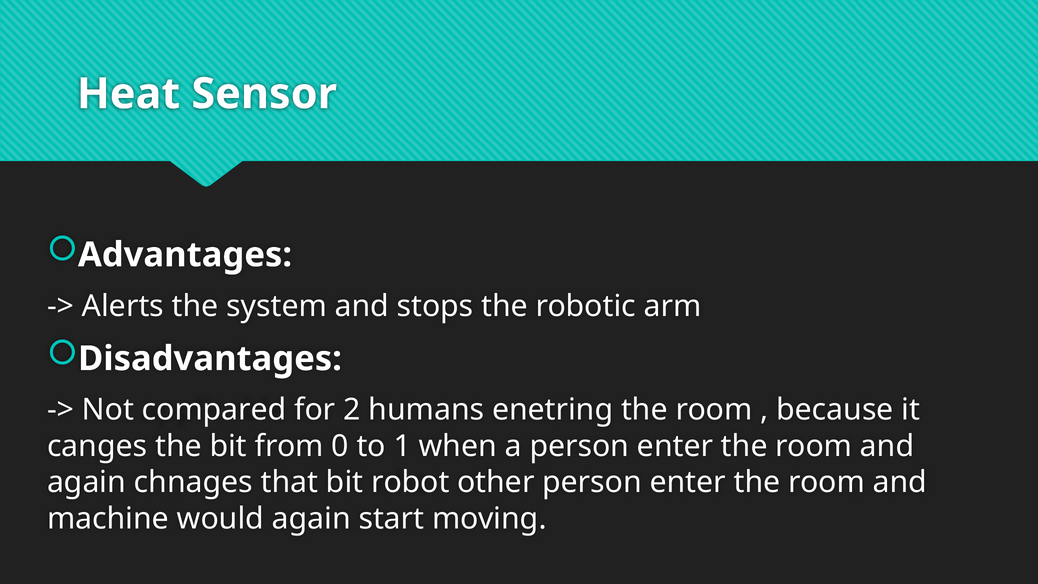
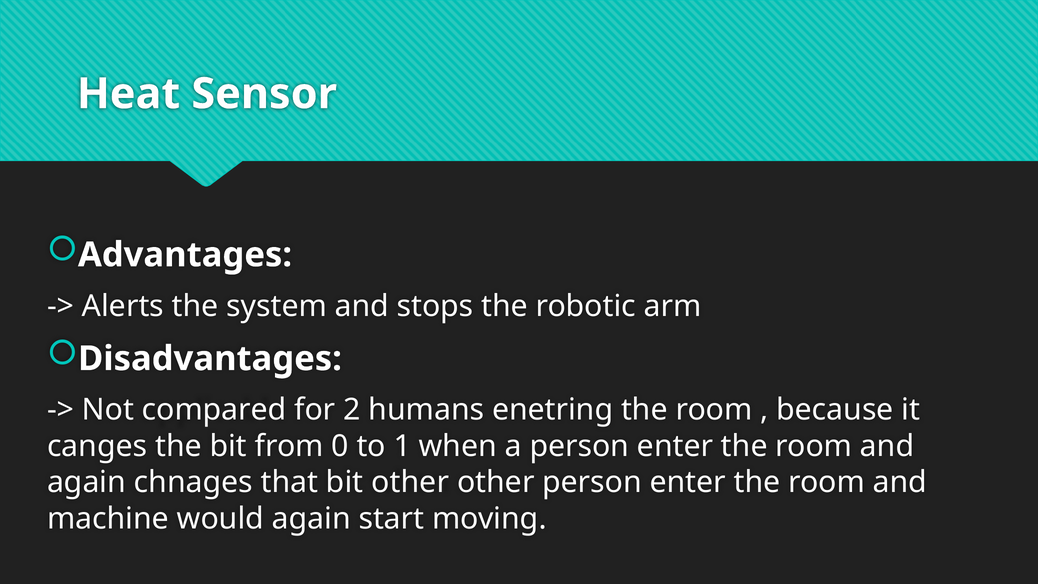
bit robot: robot -> other
